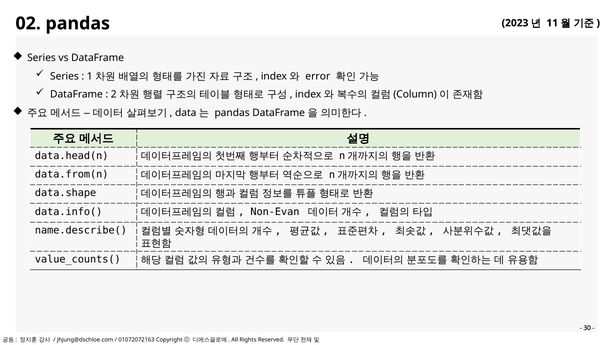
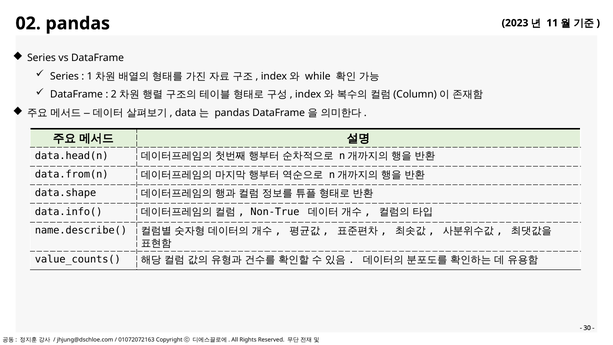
error: error -> while
Non-Evan: Non-Evan -> Non-True
